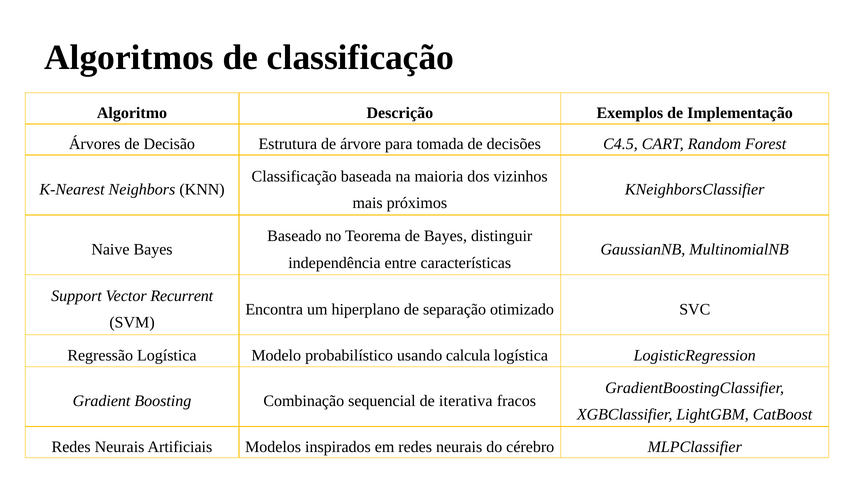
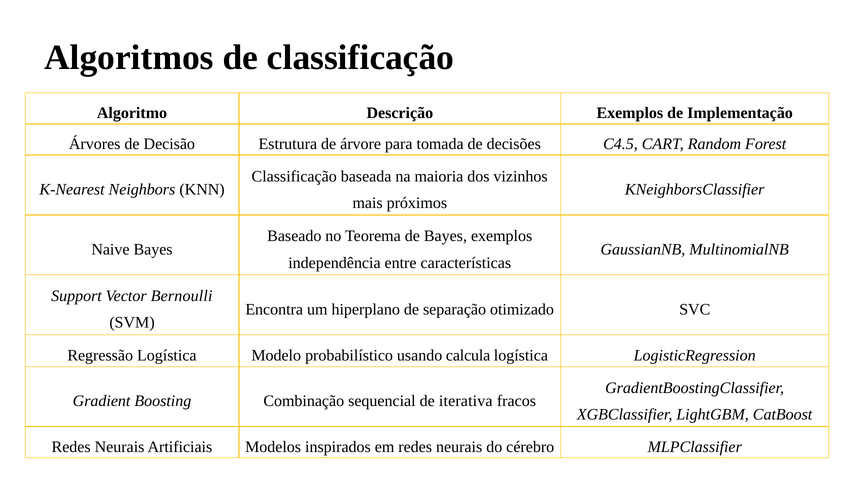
Bayes distinguir: distinguir -> exemplos
Recurrent: Recurrent -> Bernoulli
